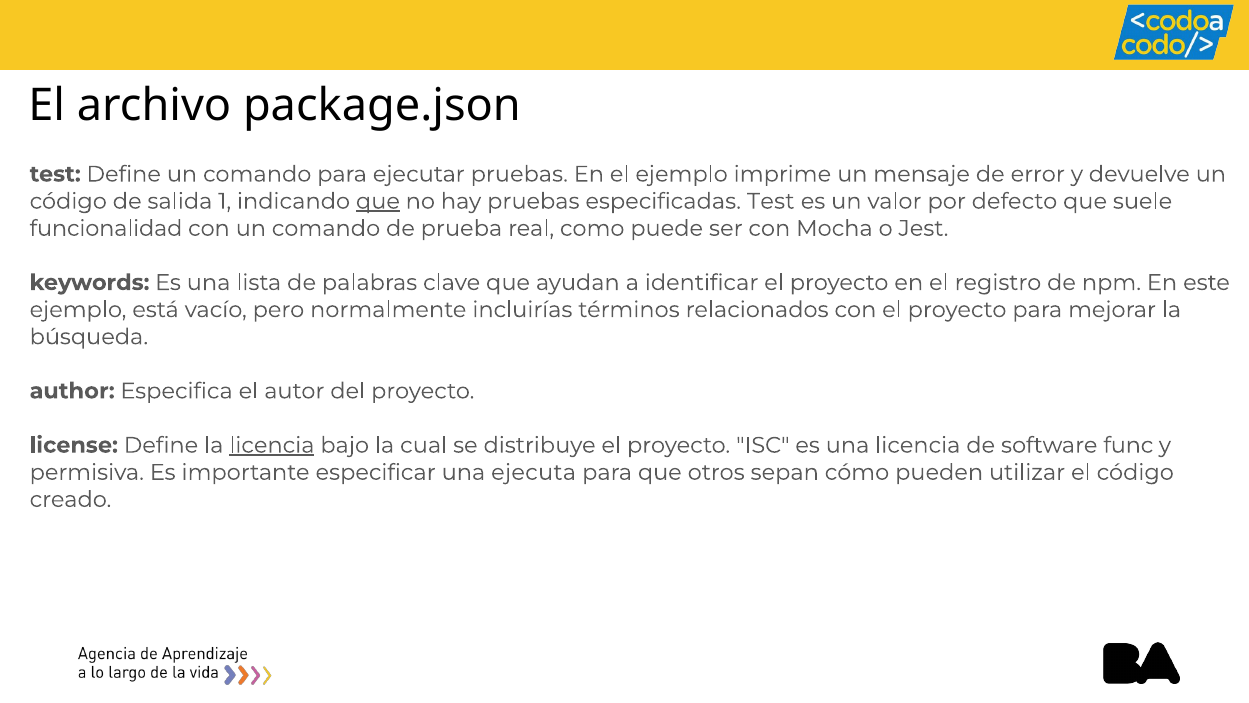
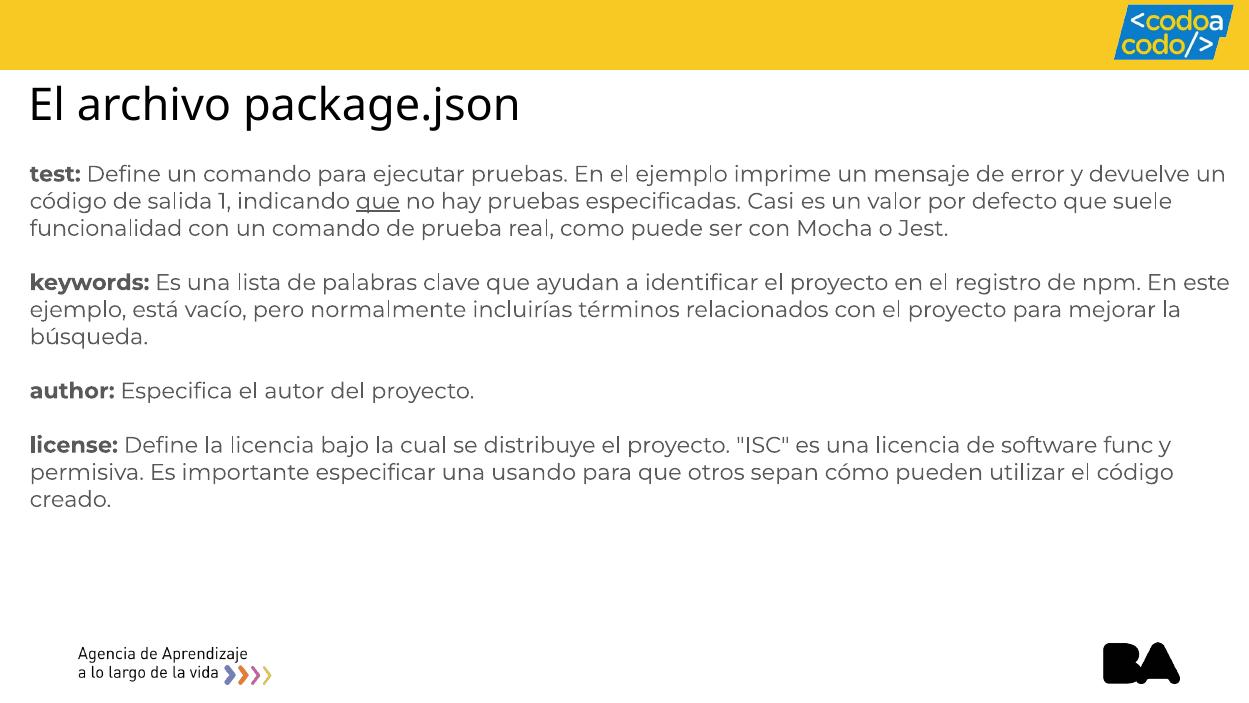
Test at (771, 201): Test -> Casi
licencia at (272, 445) underline: present -> none
ejecuta: ejecuta -> usando
